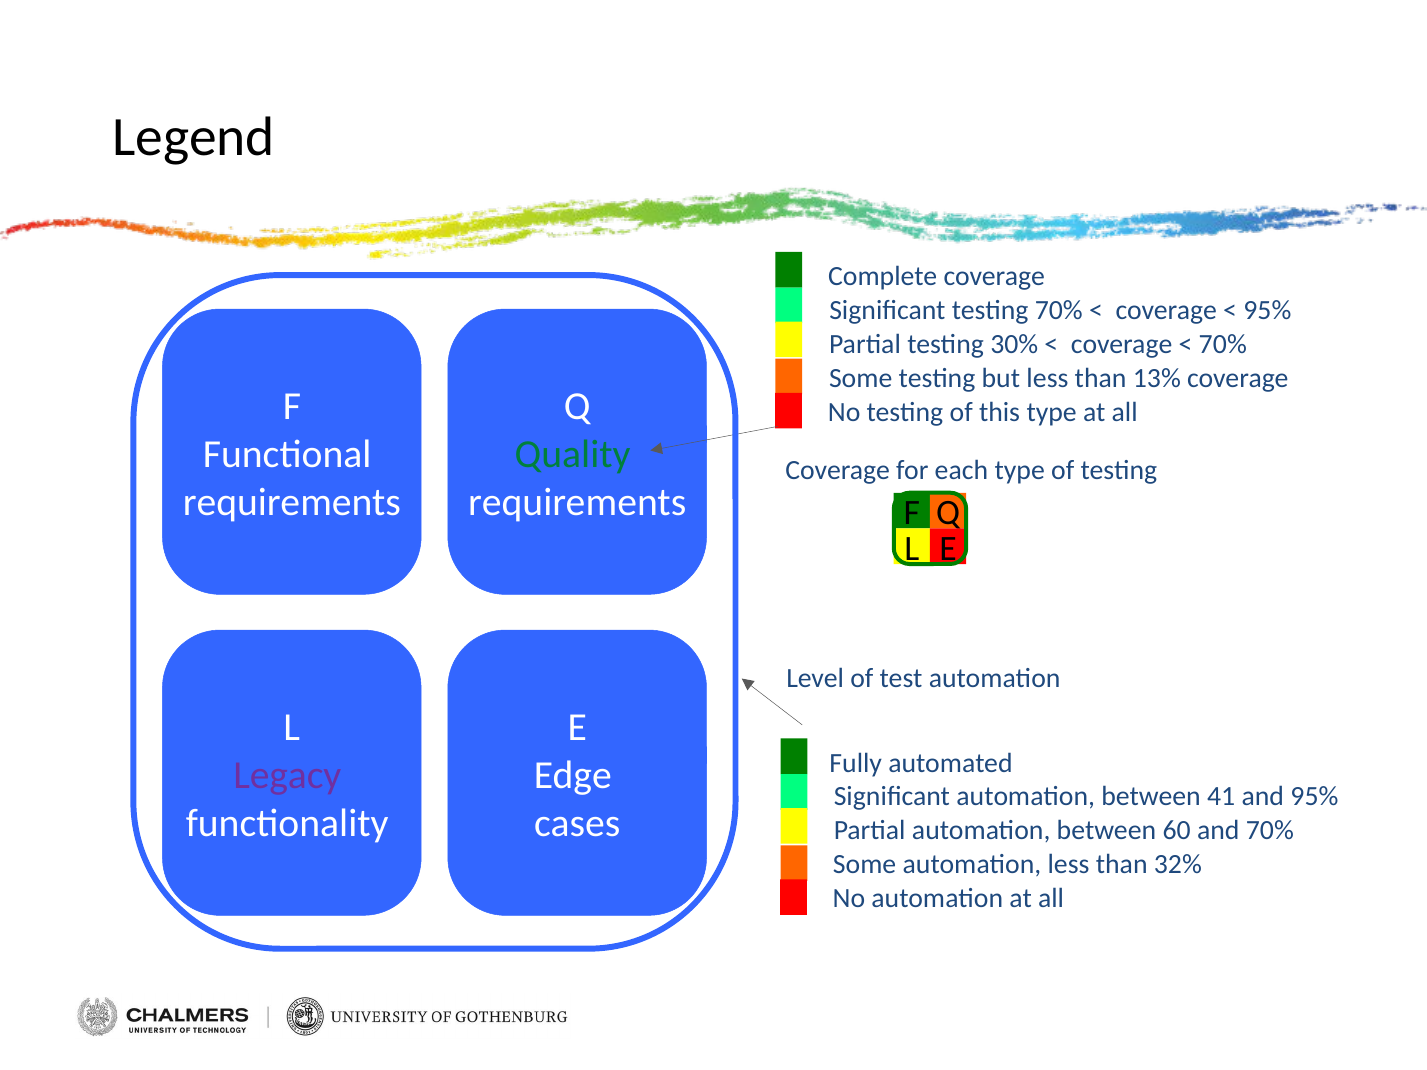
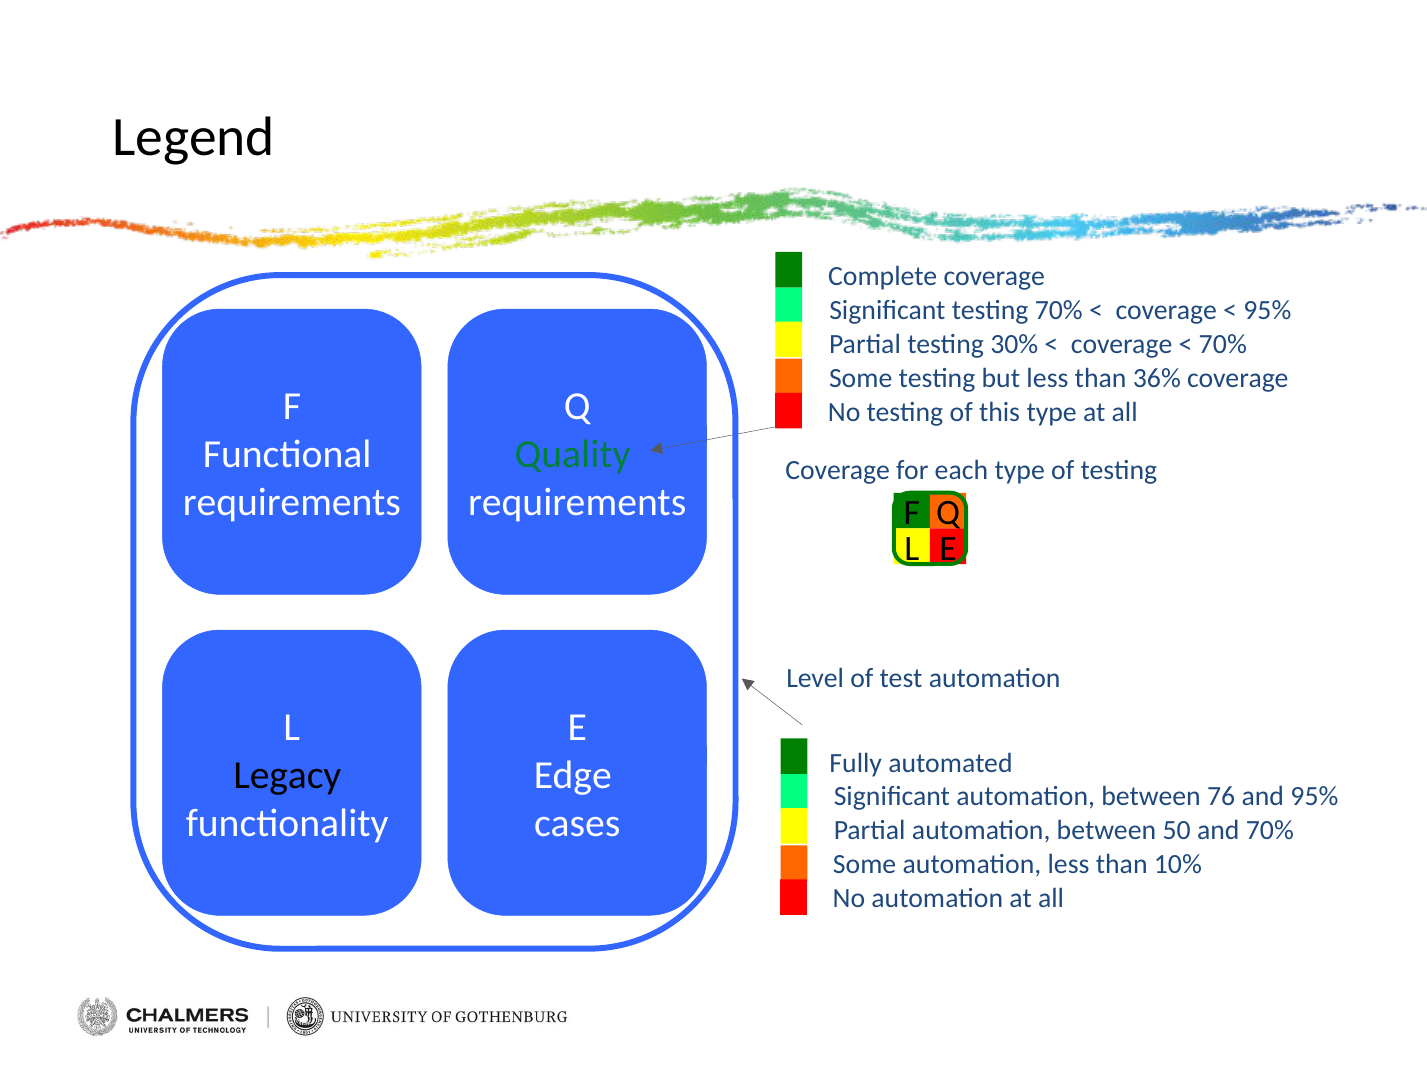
13%: 13% -> 36%
Legacy colour: purple -> black
41: 41 -> 76
60: 60 -> 50
32%: 32% -> 10%
